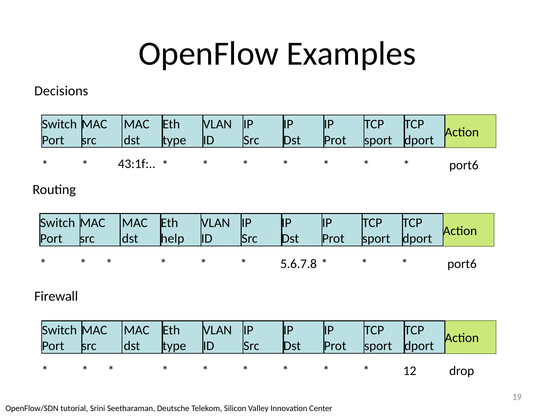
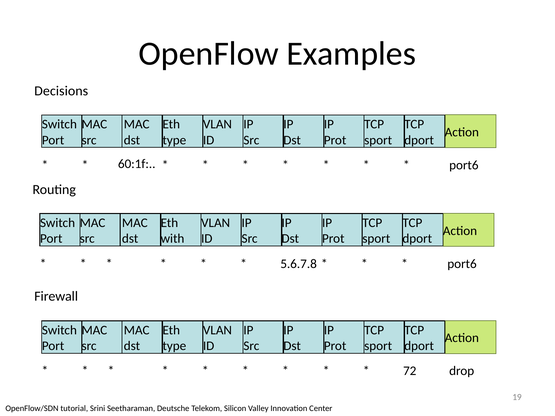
43:1f: 43:1f -> 60:1f
help: help -> with
12: 12 -> 72
